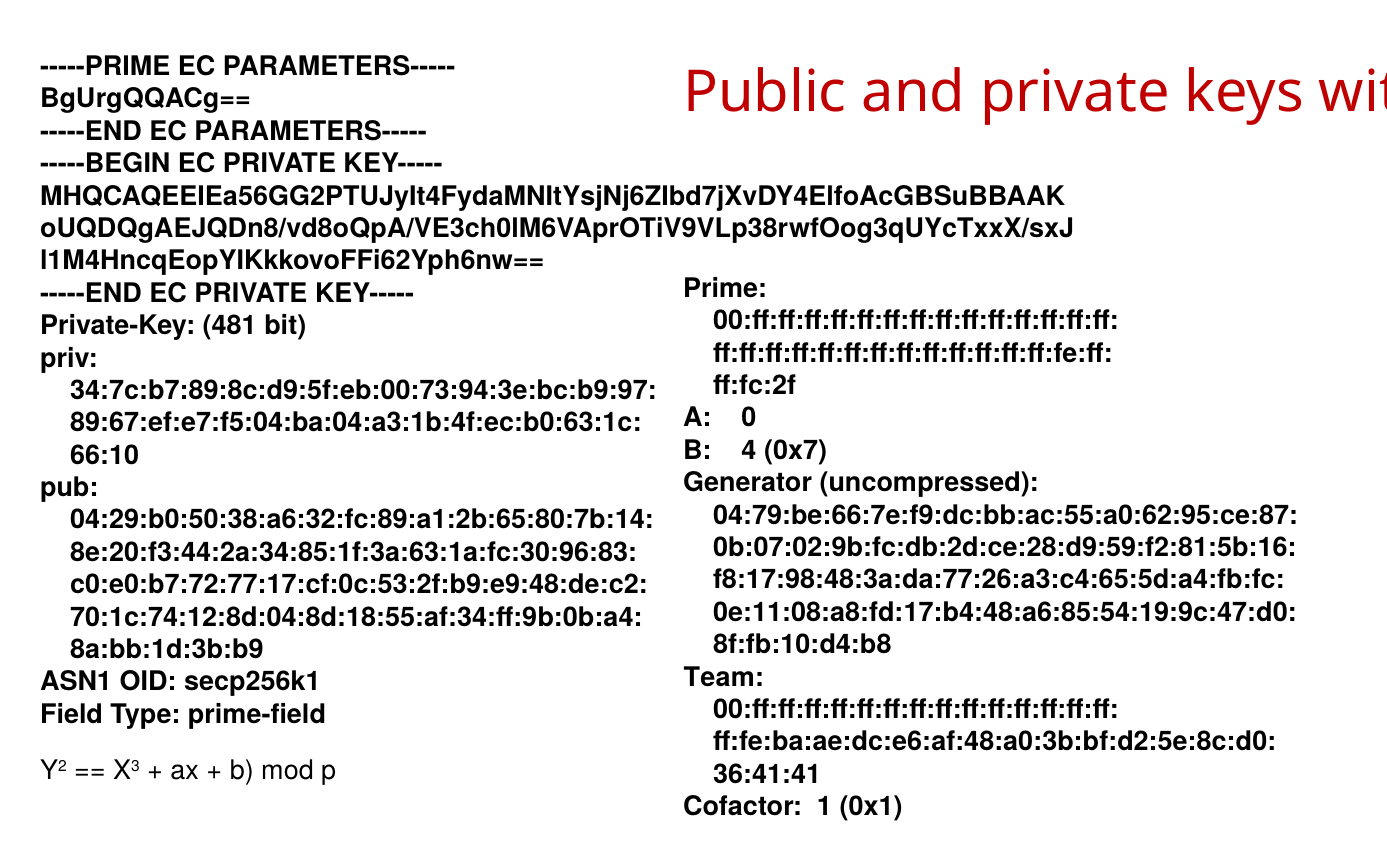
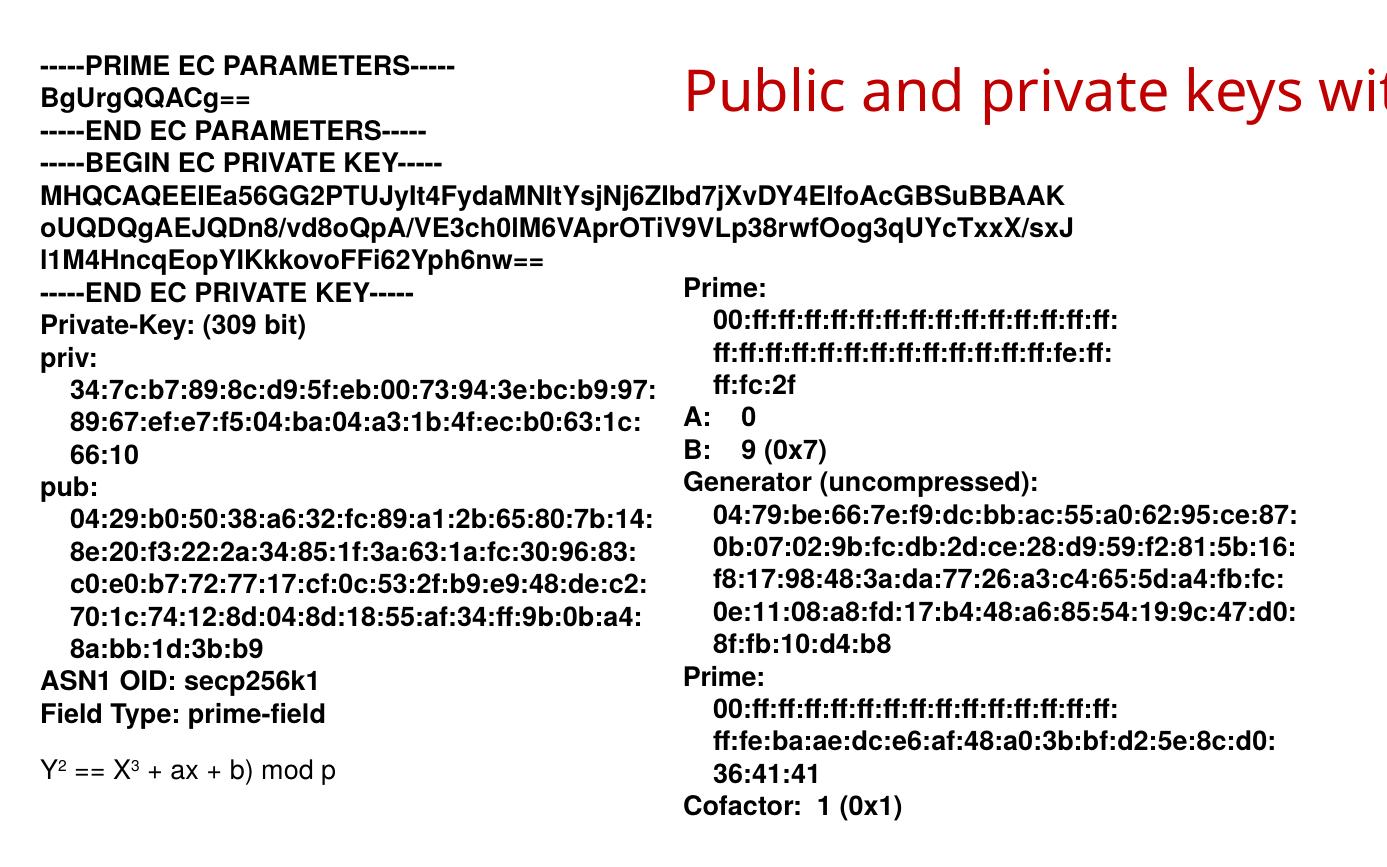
481: 481 -> 309
4: 4 -> 9
8e:20:f3:44:2a:34:85:1f:3a:63:1a:fc:30:96:83: 8e:20:f3:44:2a:34:85:1f:3a:63:1a:fc:30:96:83 -> 8e:20:f3:22:2a:34:85:1f:3a:63:1a:fc:30:96:83
Team at (724, 677): Team -> Prime
